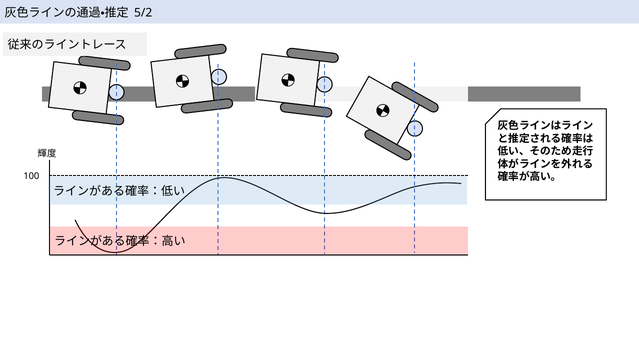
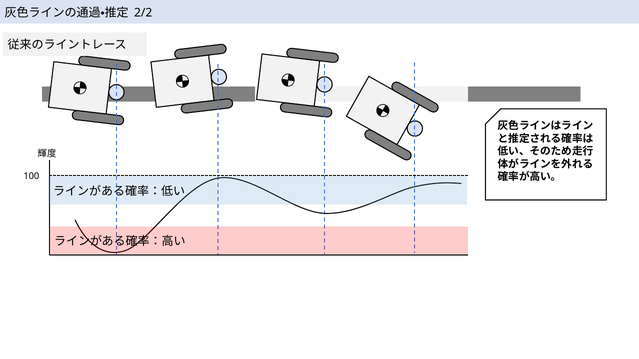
5/2: 5/2 -> 2/2
